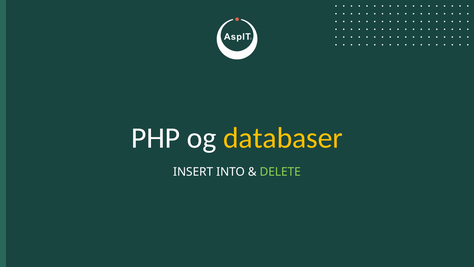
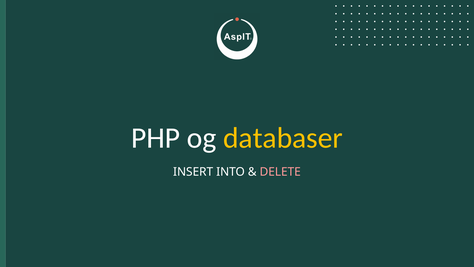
DELETE colour: light green -> pink
